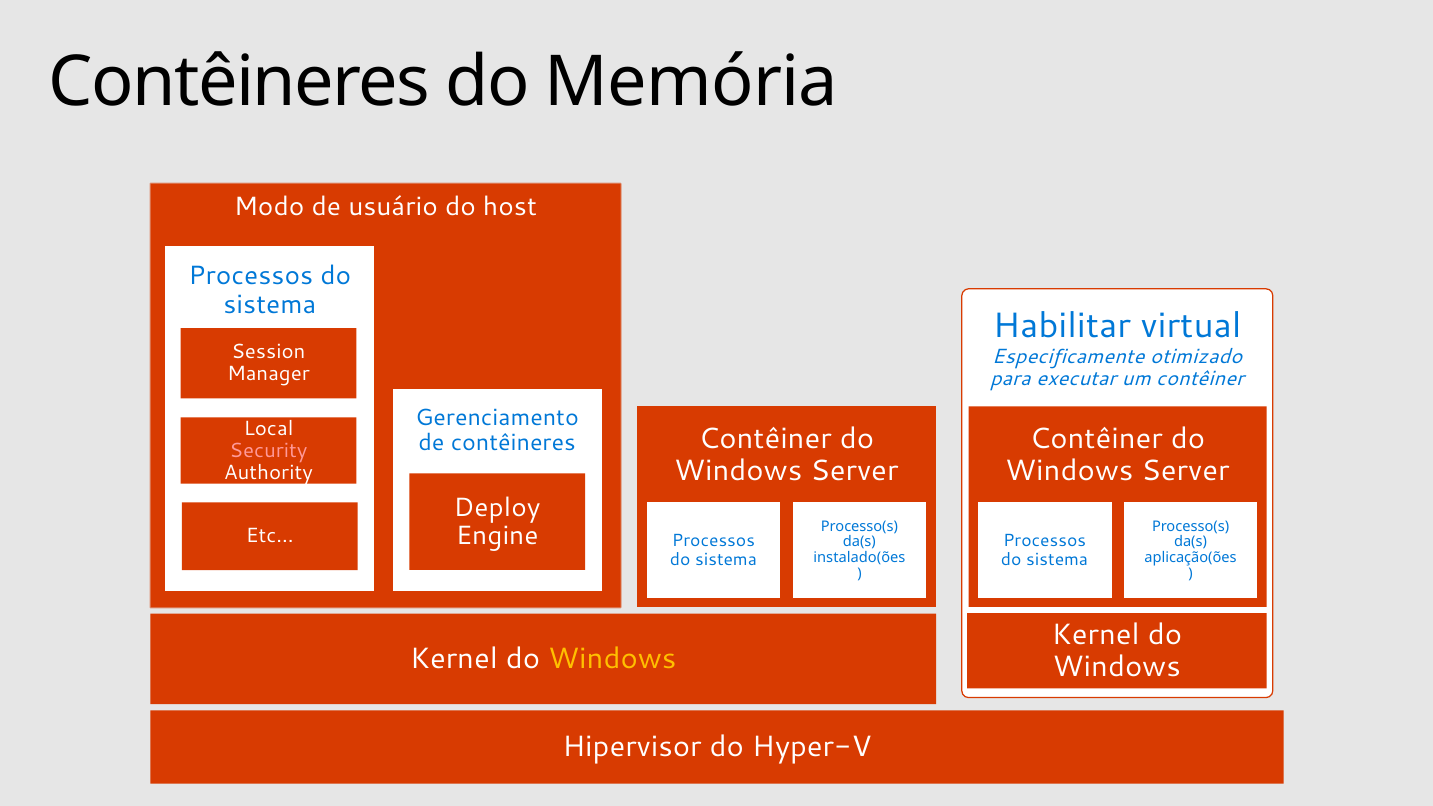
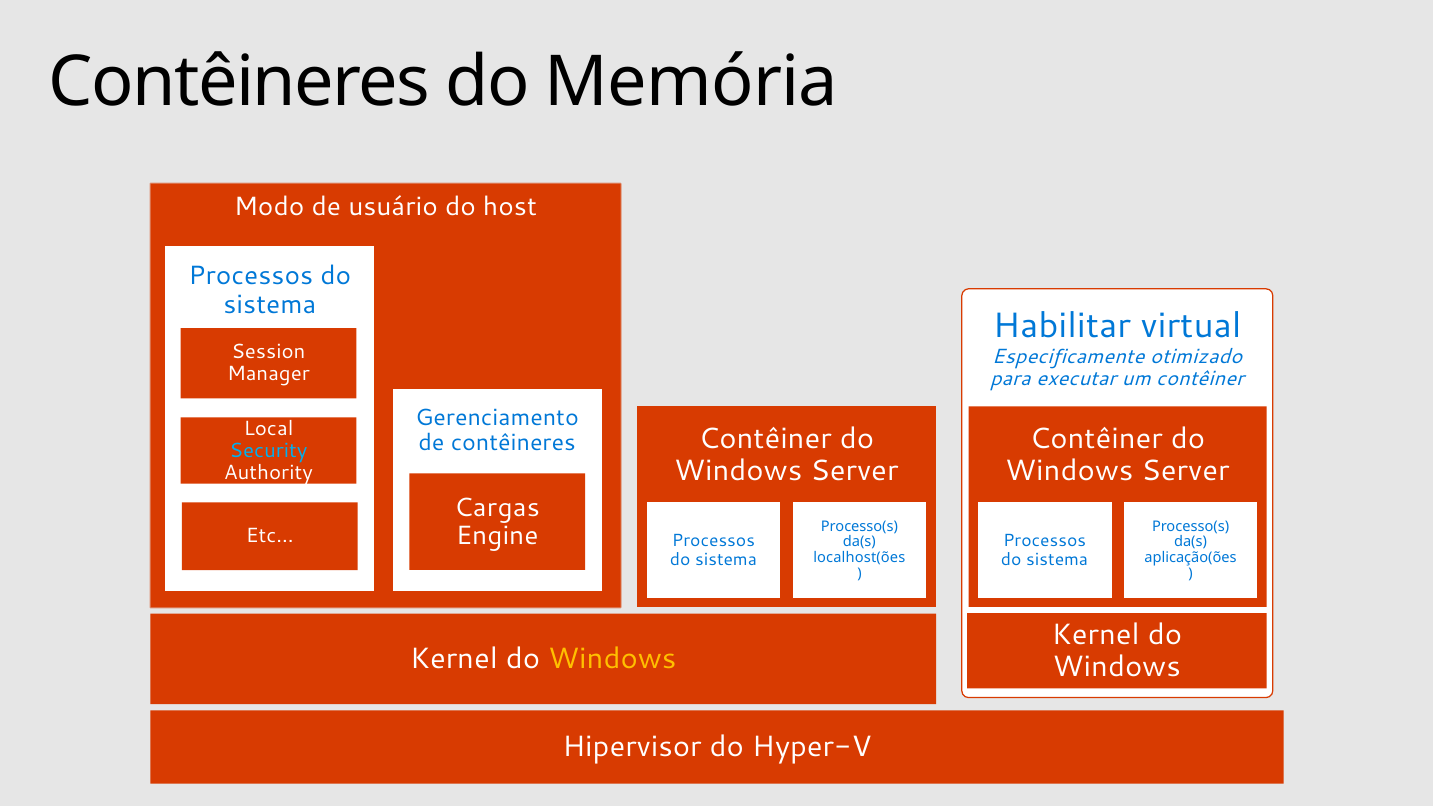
Security colour: pink -> light blue
Deploy: Deploy -> Cargas
instalado(ões: instalado(ões -> localhost(ões
